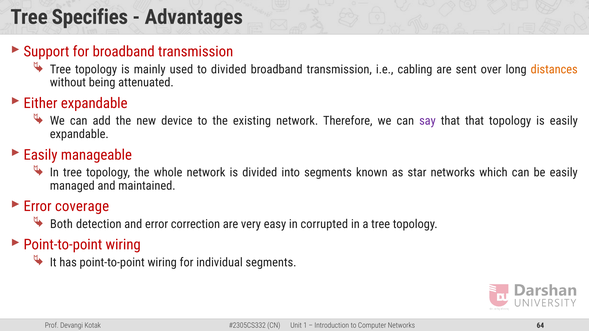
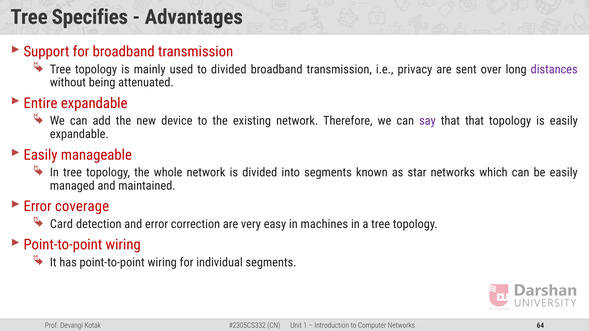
cabling: cabling -> privacy
distances colour: orange -> purple
Either: Either -> Entire
Both: Both -> Card
corrupted: corrupted -> machines
